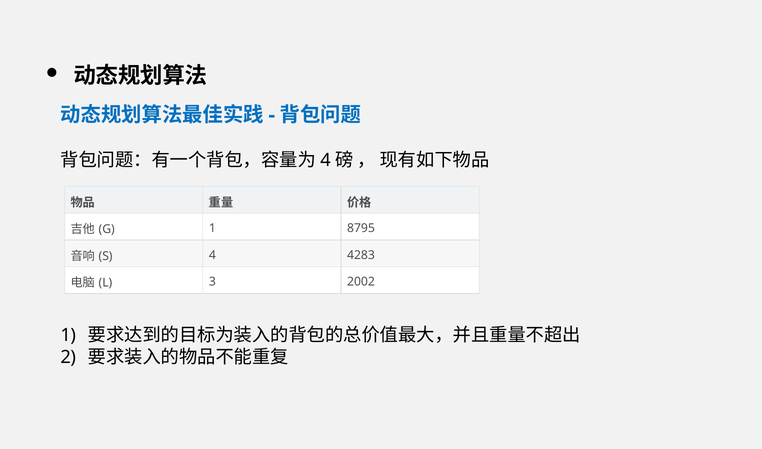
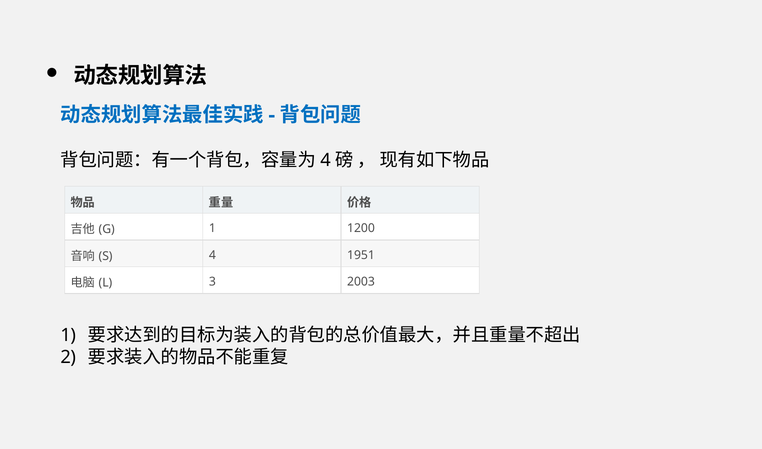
8795: 8795 -> 1200
4283: 4283 -> 1951
2002: 2002 -> 2003
